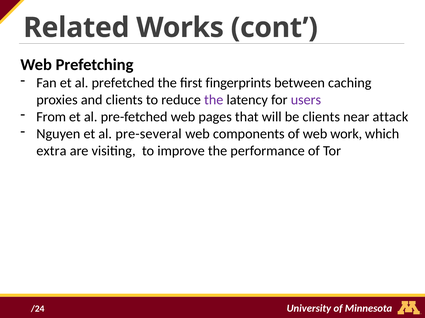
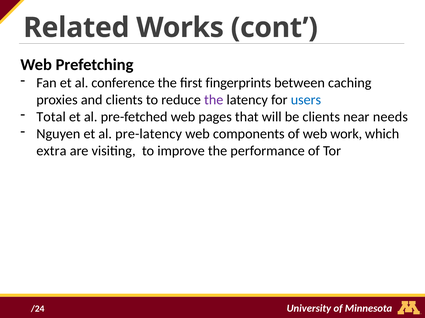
prefetched: prefetched -> conference
users colour: purple -> blue
From: From -> Total
attack: attack -> needs
pre-several: pre-several -> pre-latency
